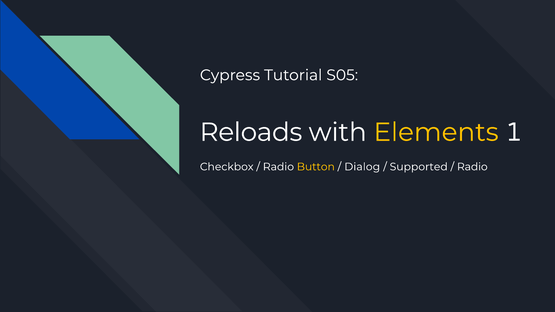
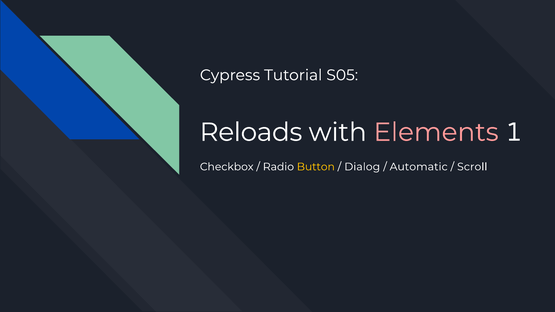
Elements colour: yellow -> pink
Supported: Supported -> Automatic
Radio at (472, 167): Radio -> Scroll
